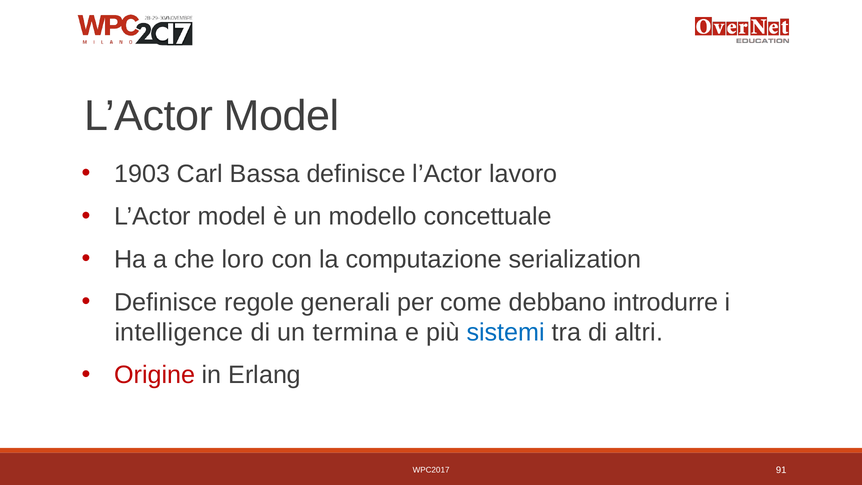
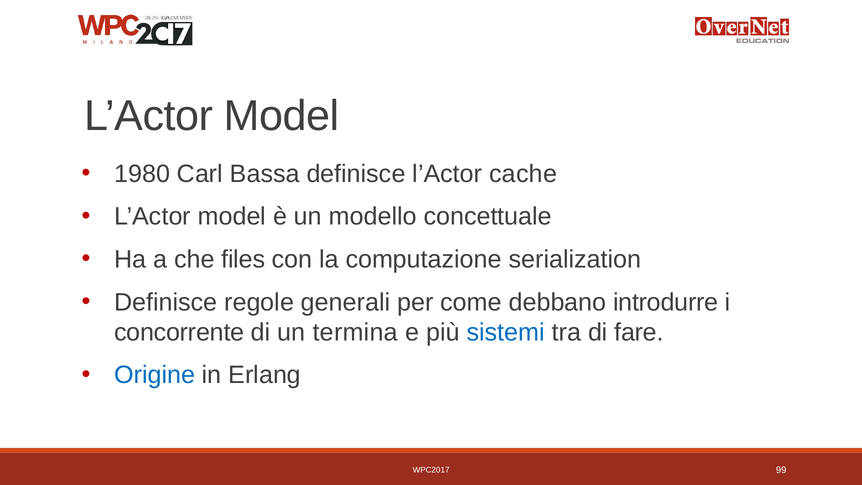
1903: 1903 -> 1980
lavoro: lavoro -> cache
loro: loro -> files
intelligence: intelligence -> concorrente
altri: altri -> fare
Origine colour: red -> blue
91: 91 -> 99
